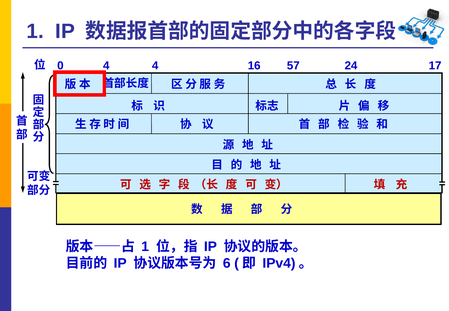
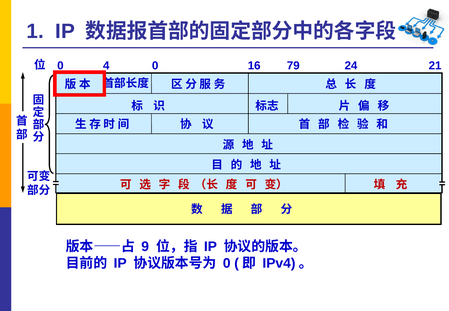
4 at (155, 66): 4 -> 0
57: 57 -> 79
17: 17 -> 21
1 at (145, 247): 1 -> 9
6 at (227, 263): 6 -> 0
